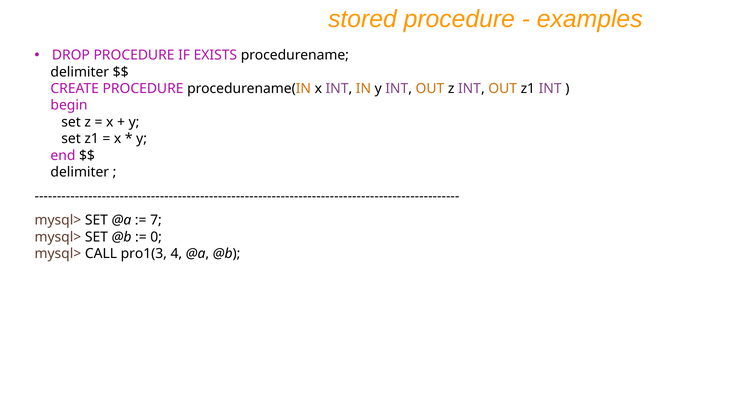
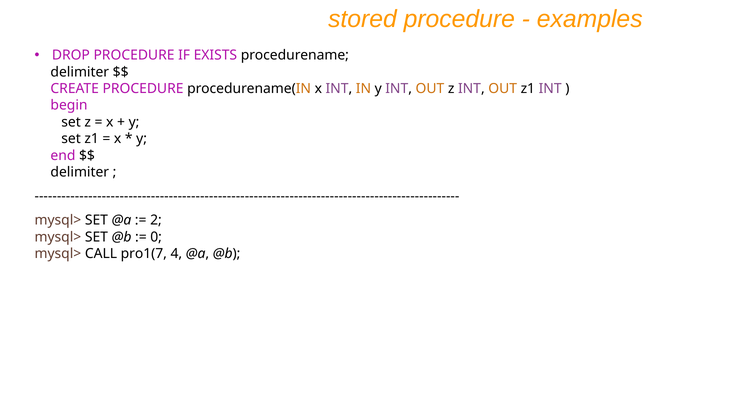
7: 7 -> 2
pro1(3: pro1(3 -> pro1(7
